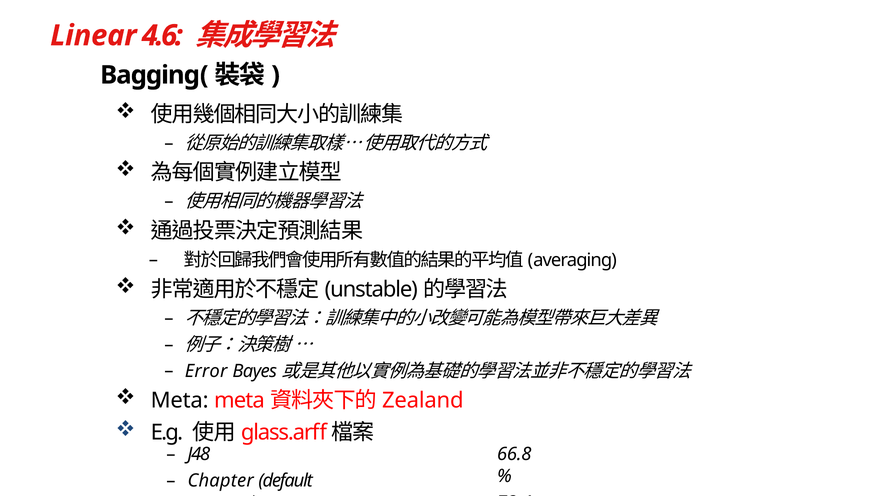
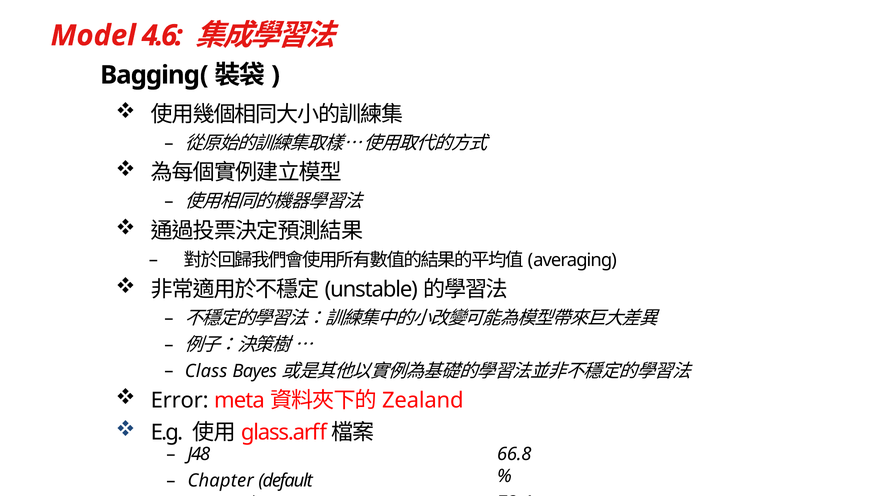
Linear: Linear -> Model
Error: Error -> Class
Meta at (180, 401): Meta -> Error
